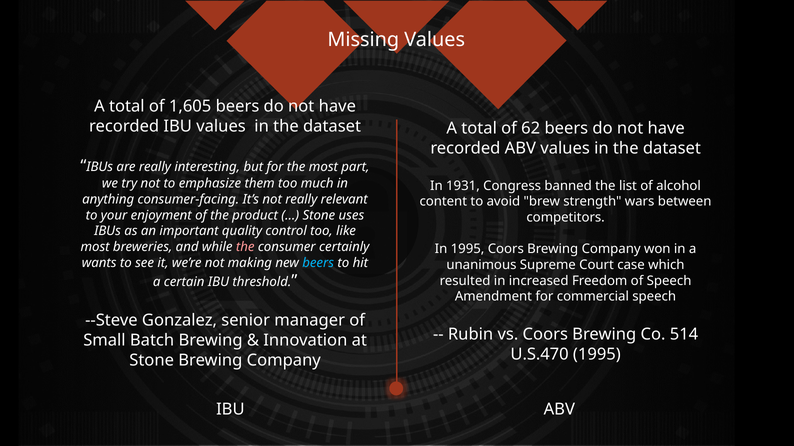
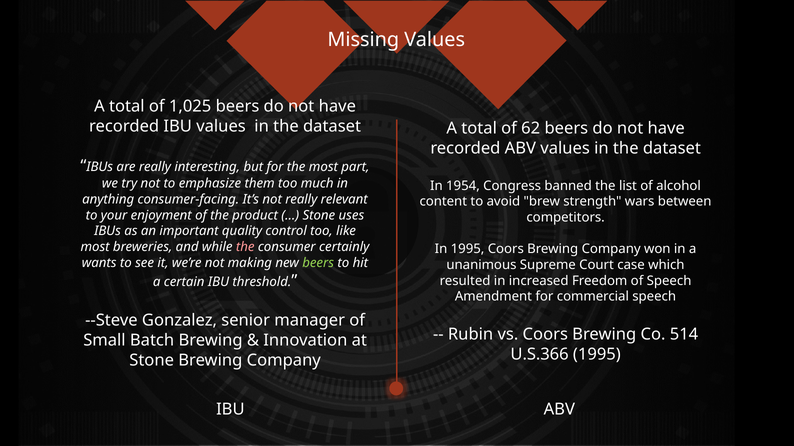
1,605: 1,605 -> 1,025
1931: 1931 -> 1954
beers at (318, 263) colour: light blue -> light green
U.S.470: U.S.470 -> U.S.366
